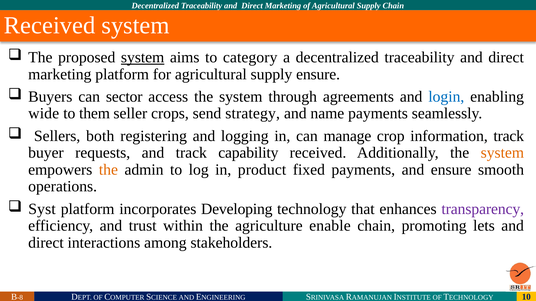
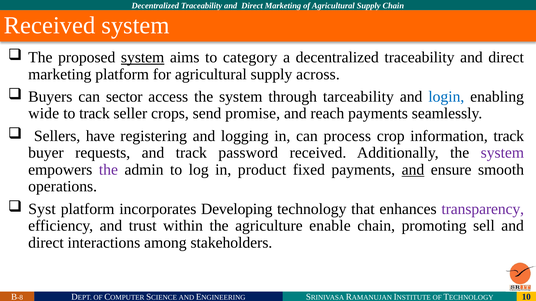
supply ensure: ensure -> across
agreements: agreements -> tarceability
to them: them -> track
strategy: strategy -> promise
name: name -> reach
both: both -> have
manage: manage -> process
capability: capability -> password
system at (502, 153) colour: orange -> purple
the at (108, 170) colour: orange -> purple
and at (413, 170) underline: none -> present
lets: lets -> sell
